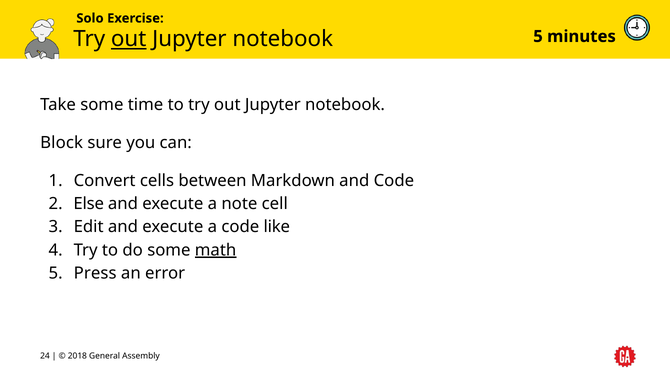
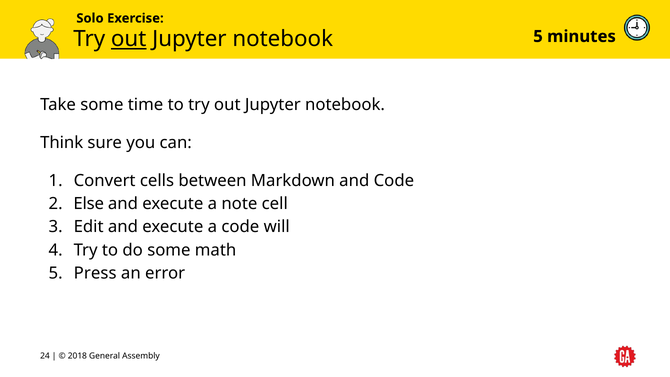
Block: Block -> Think
like: like -> will
math underline: present -> none
